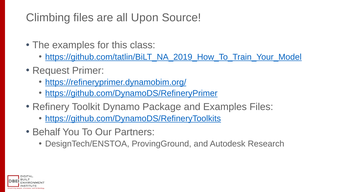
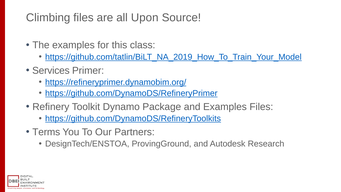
Request: Request -> Services
Behalf: Behalf -> Terms
